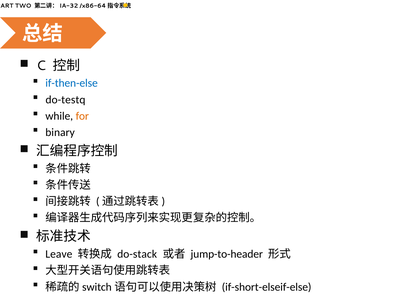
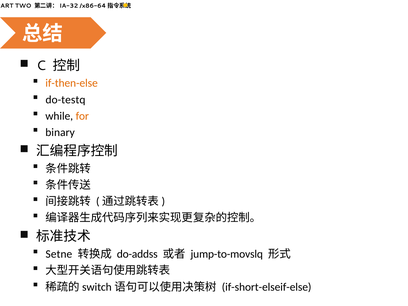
if-then-else colour: blue -> orange
Leave: Leave -> Setne
do-stack: do-stack -> do-addss
jump-to-header: jump-to-header -> jump-to-movslq
